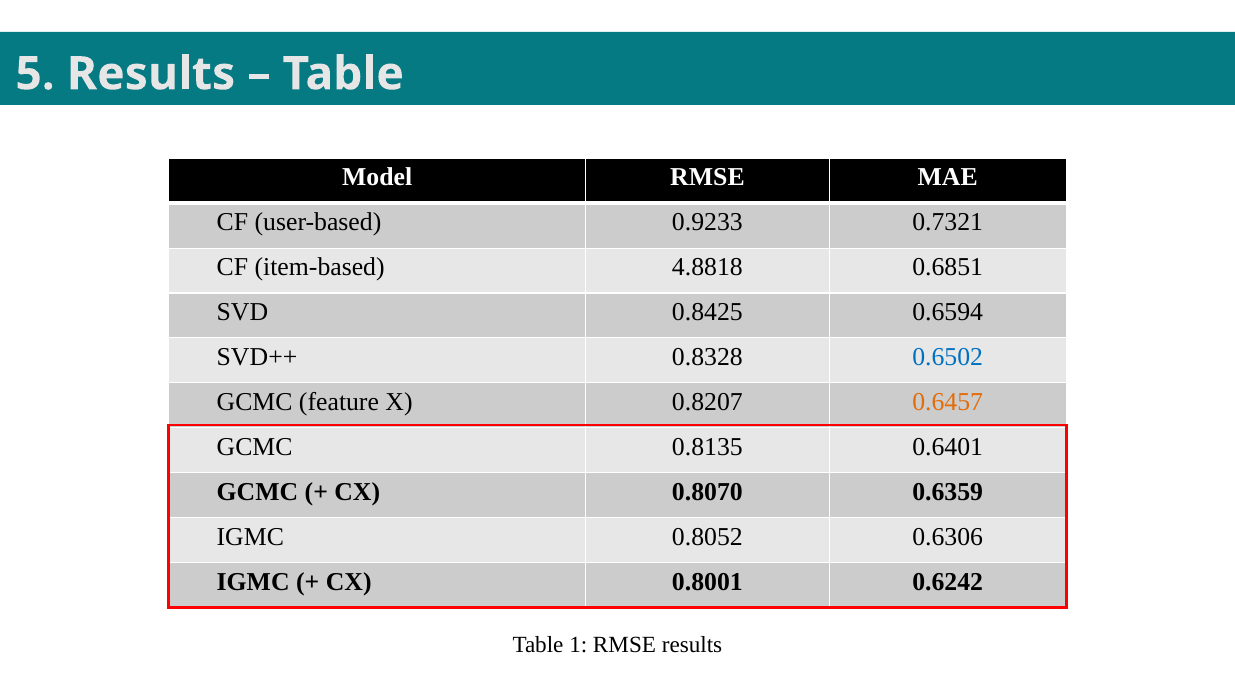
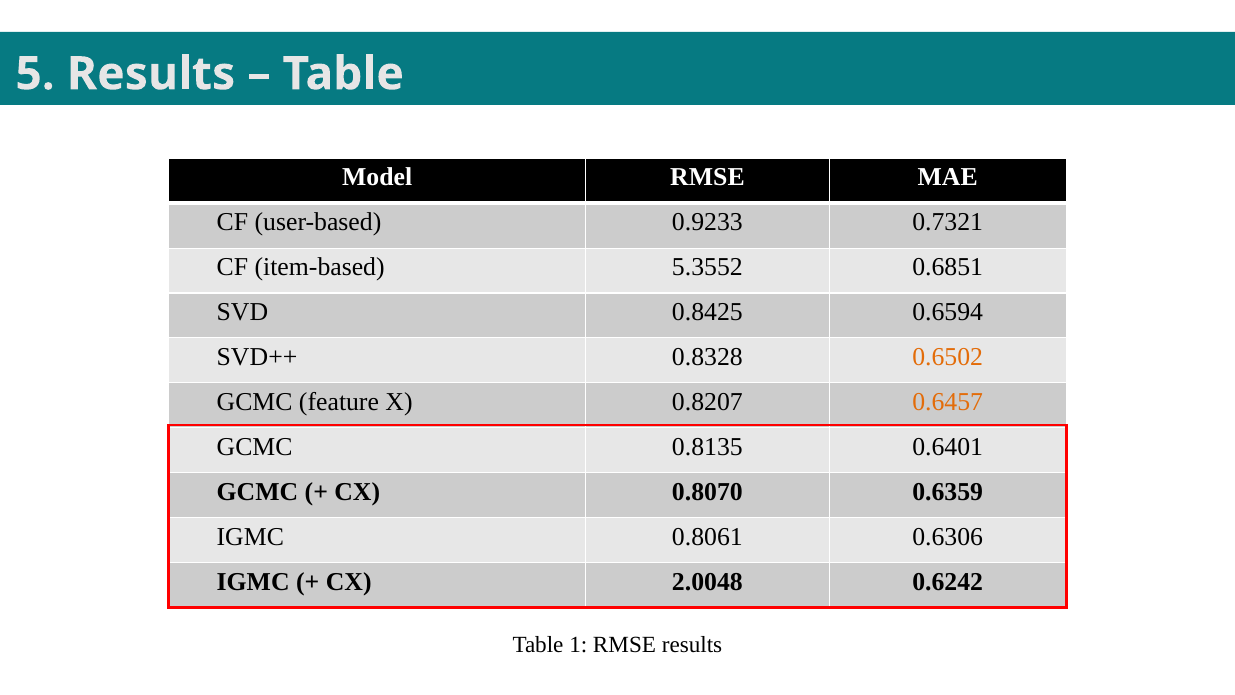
4.8818: 4.8818 -> 5.3552
0.6502 colour: blue -> orange
0.8052: 0.8052 -> 0.8061
0.8001: 0.8001 -> 2.0048
